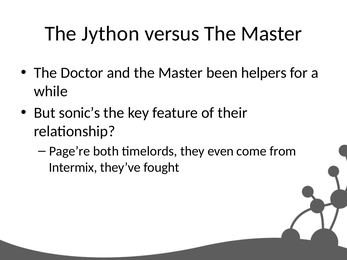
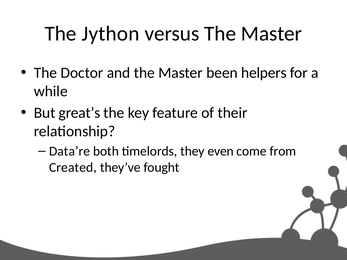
sonic’s: sonic’s -> great’s
Page’re: Page’re -> Data’re
Intermix: Intermix -> Created
